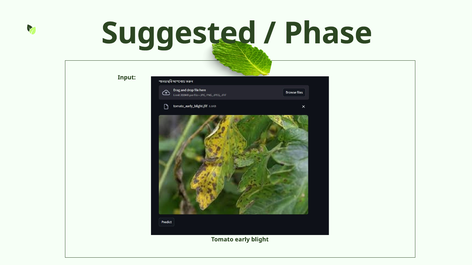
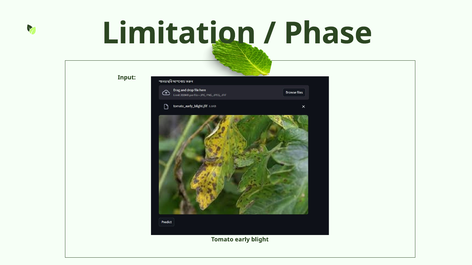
Suggested: Suggested -> Limitation
